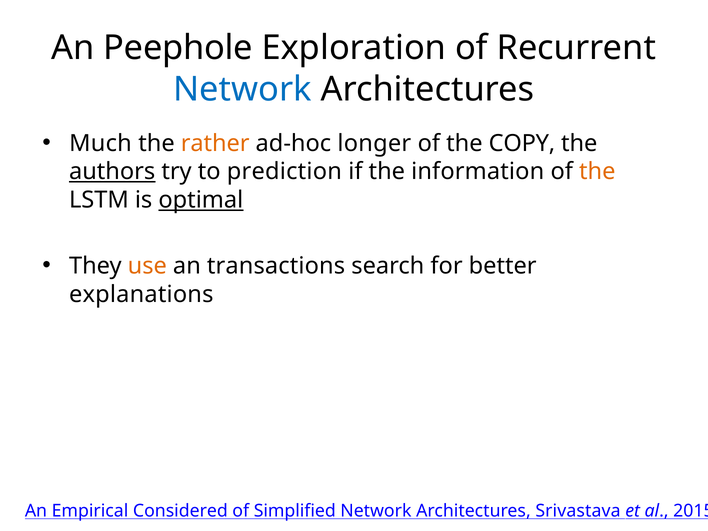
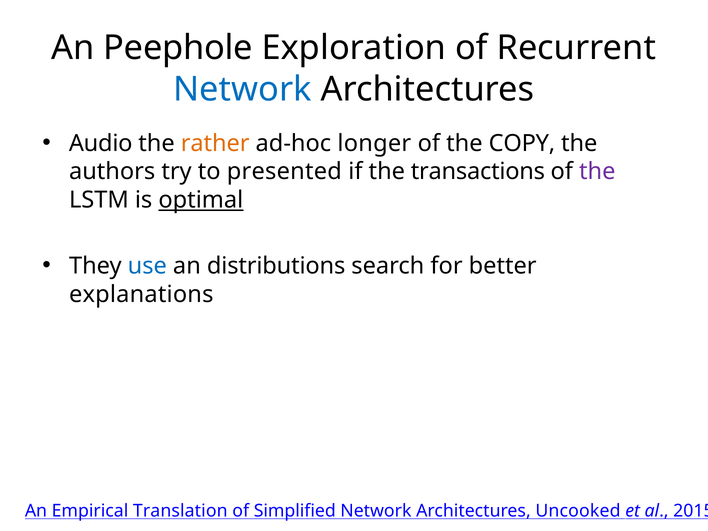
Much: Much -> Audio
authors underline: present -> none
prediction: prediction -> presented
information: information -> transactions
the at (597, 172) colour: orange -> purple
use colour: orange -> blue
transactions: transactions -> distributions
Considered: Considered -> Translation
Srivastava: Srivastava -> Uncooked
